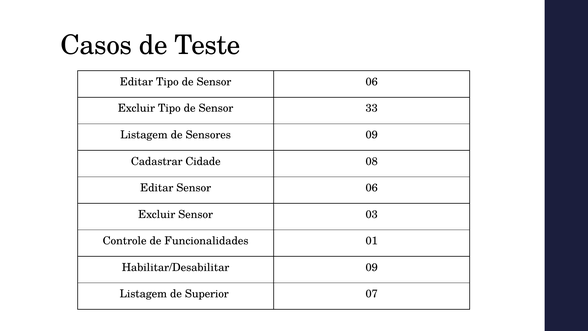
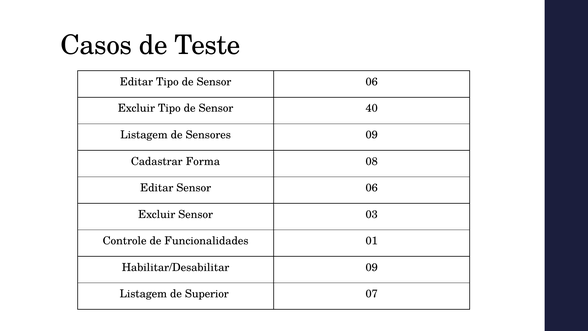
33: 33 -> 40
Cidade: Cidade -> Forma
